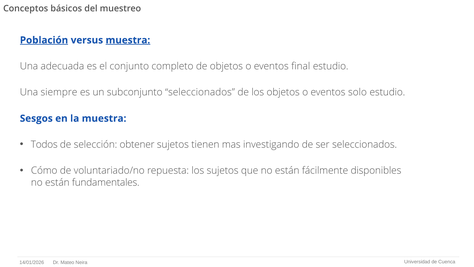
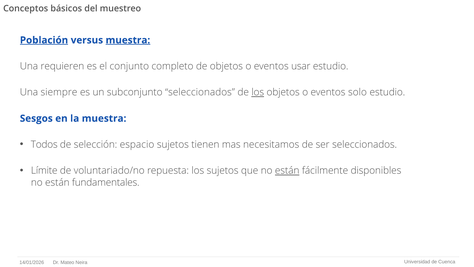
adecuada: adecuada -> requieren
final: final -> usar
los at (258, 92) underline: none -> present
obtener: obtener -> espacio
investigando: investigando -> necesitamos
Cómo: Cómo -> Límite
están at (287, 170) underline: none -> present
